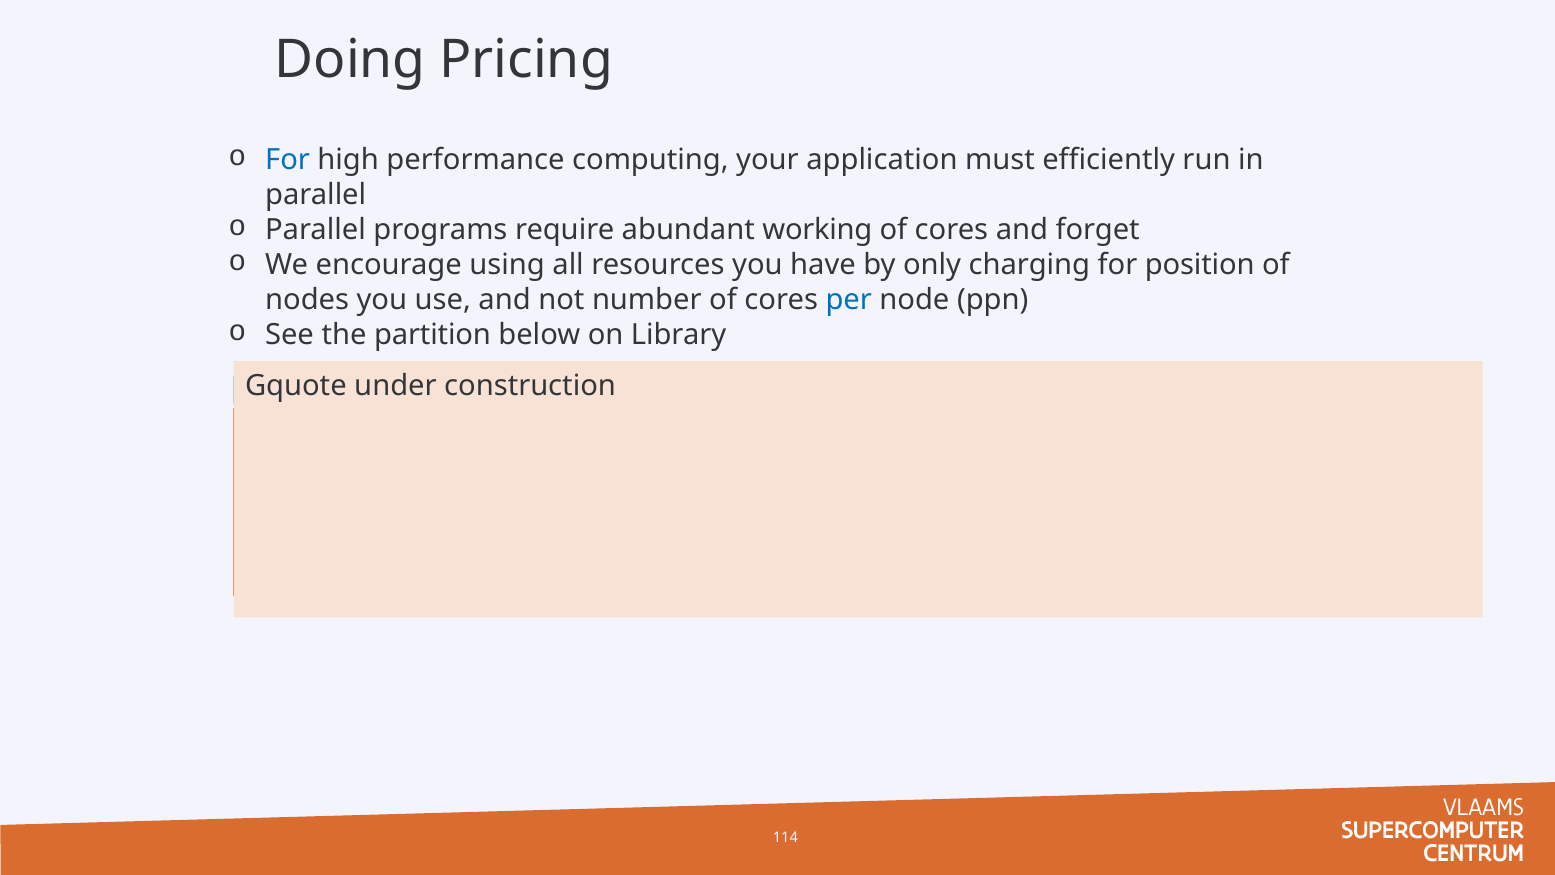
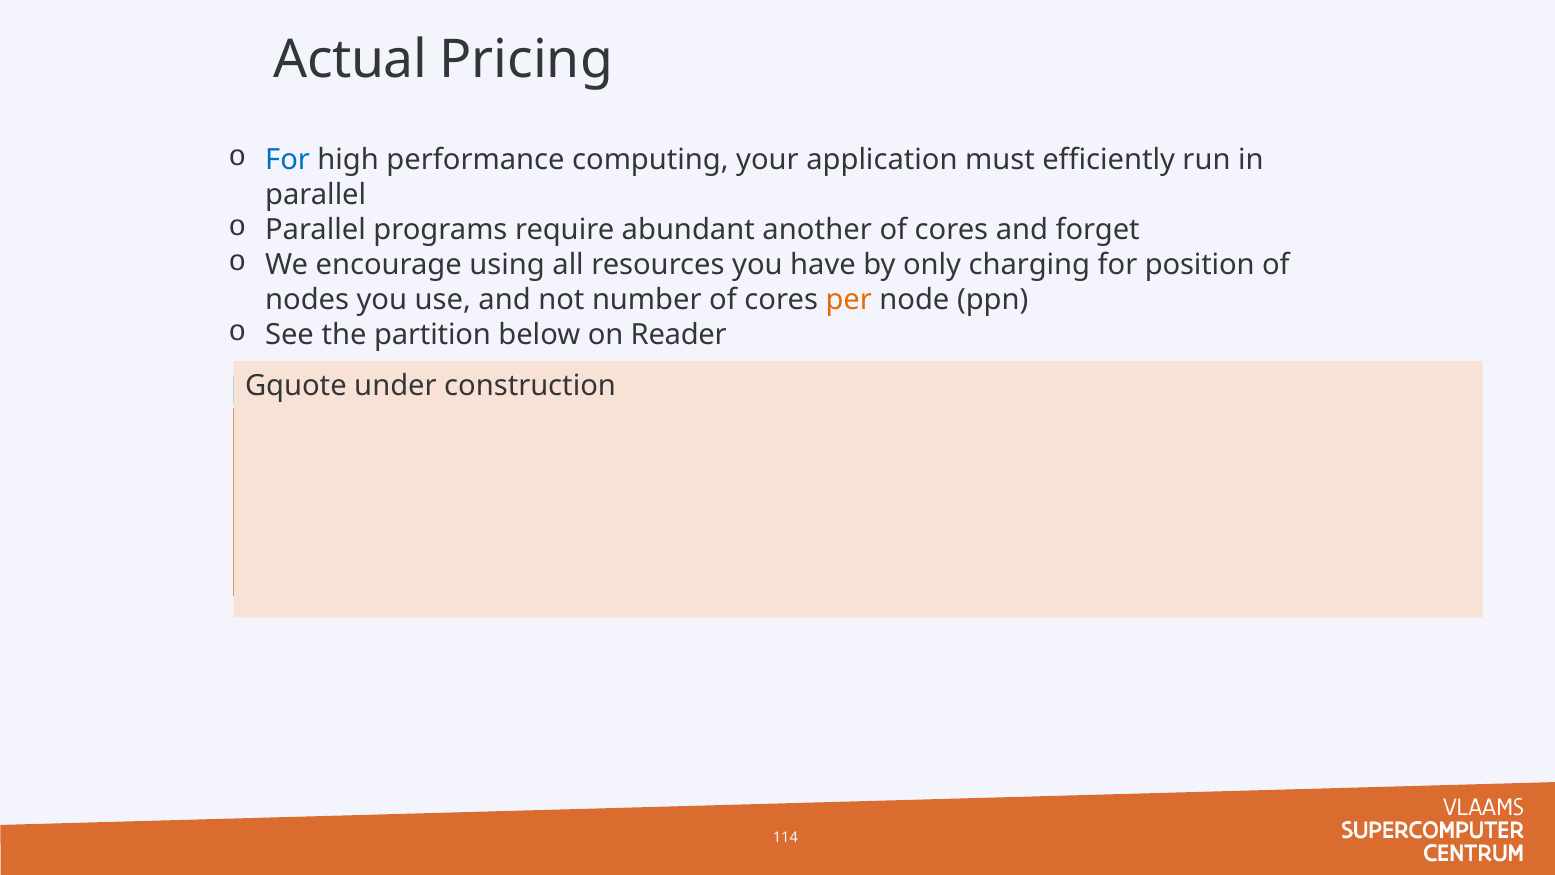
Doing: Doing -> Actual
working: working -> another
per colour: blue -> orange
Library: Library -> Reader
